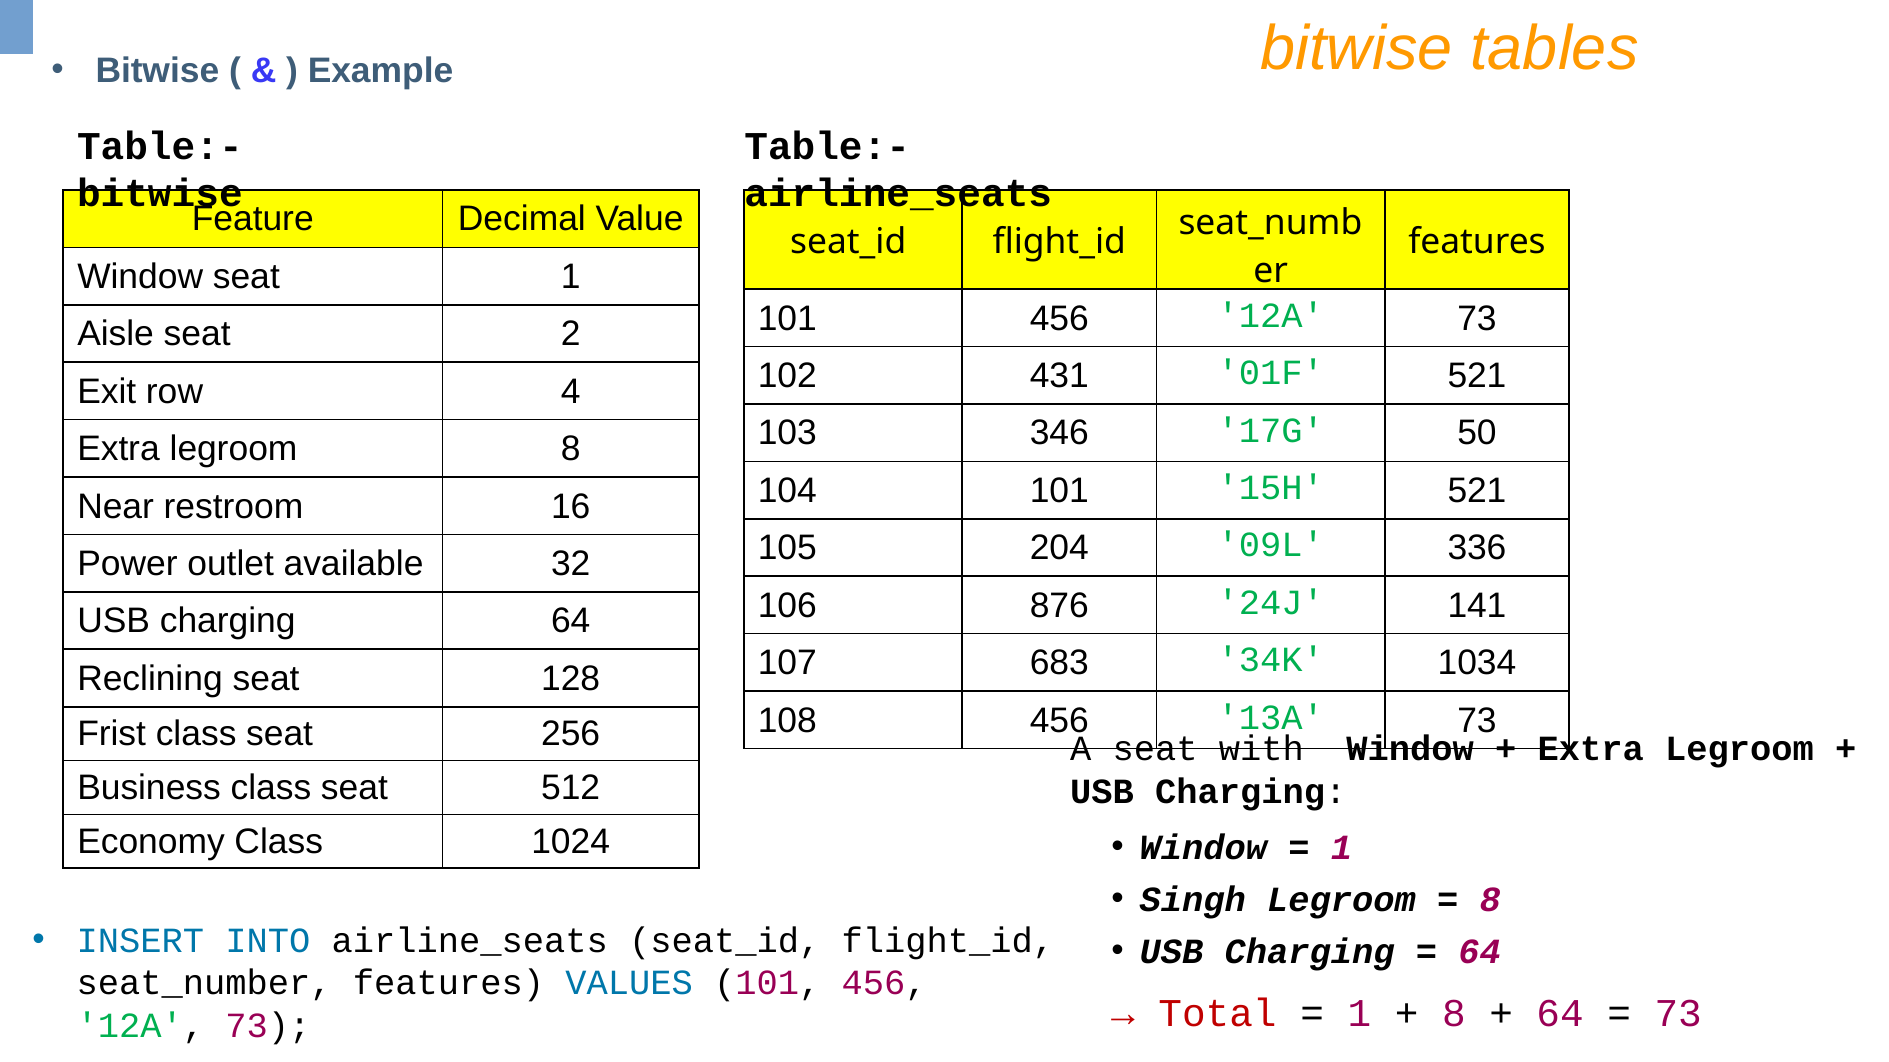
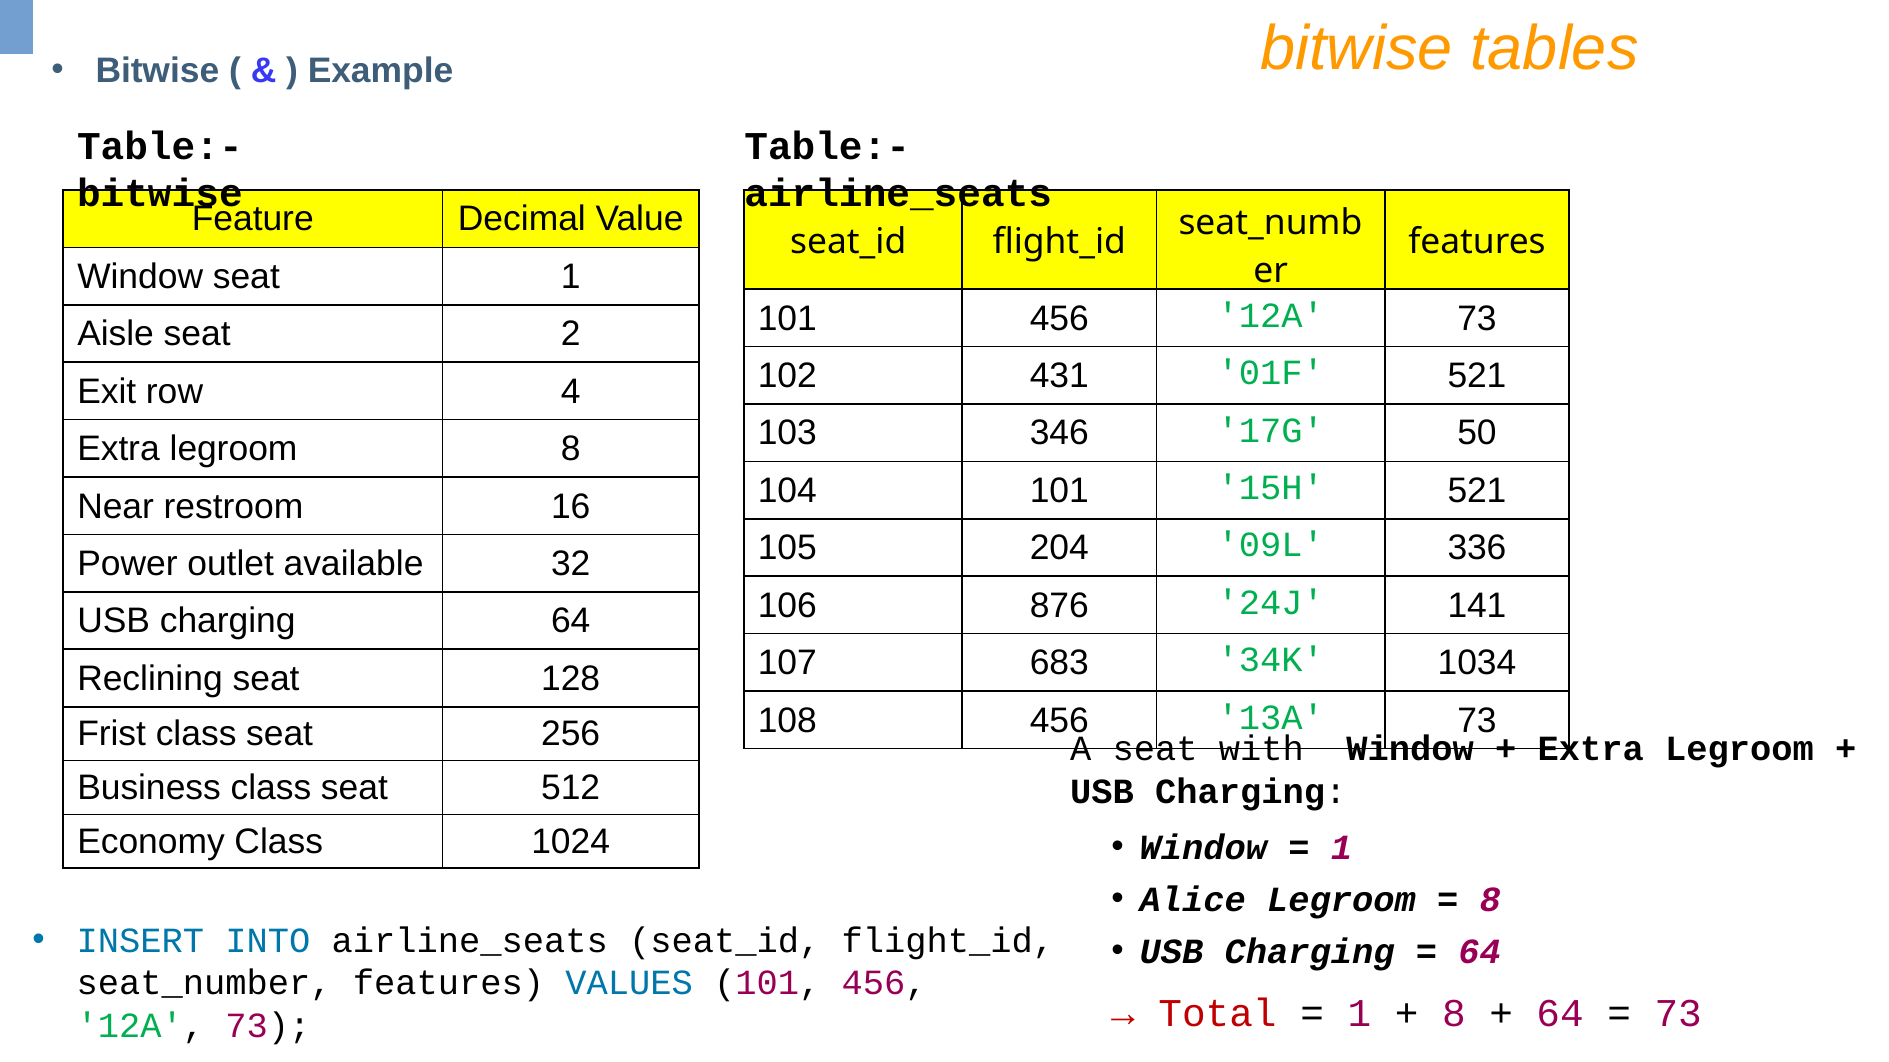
Singh: Singh -> Alice
